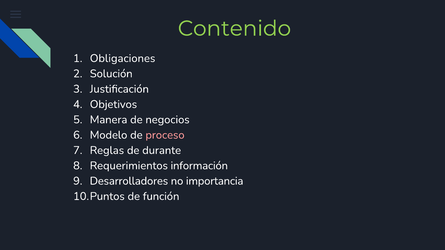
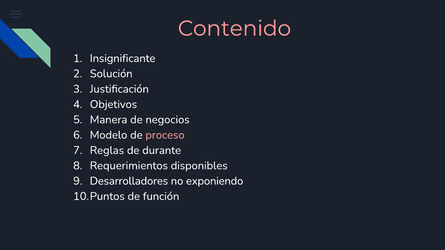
Contenido colour: light green -> pink
Obligaciones: Obligaciones -> Insignificante
información: información -> disponibles
importancia: importancia -> exponiendo
